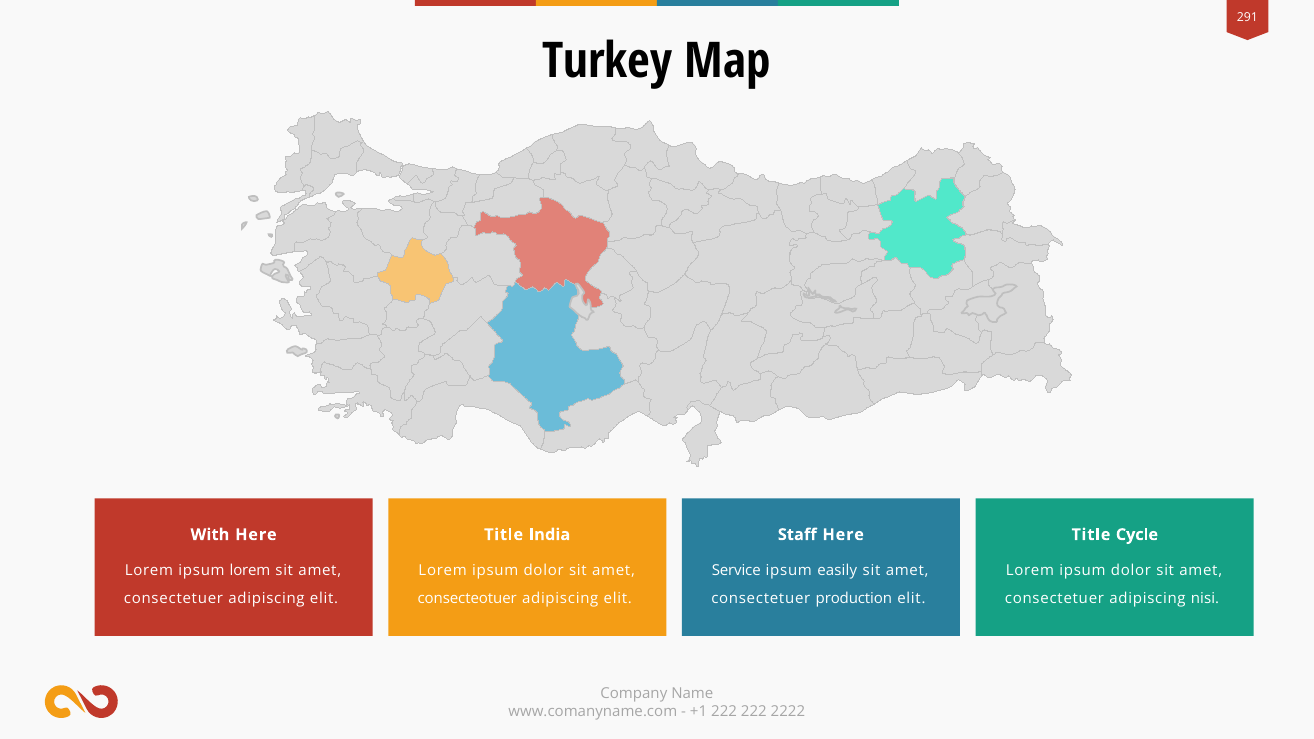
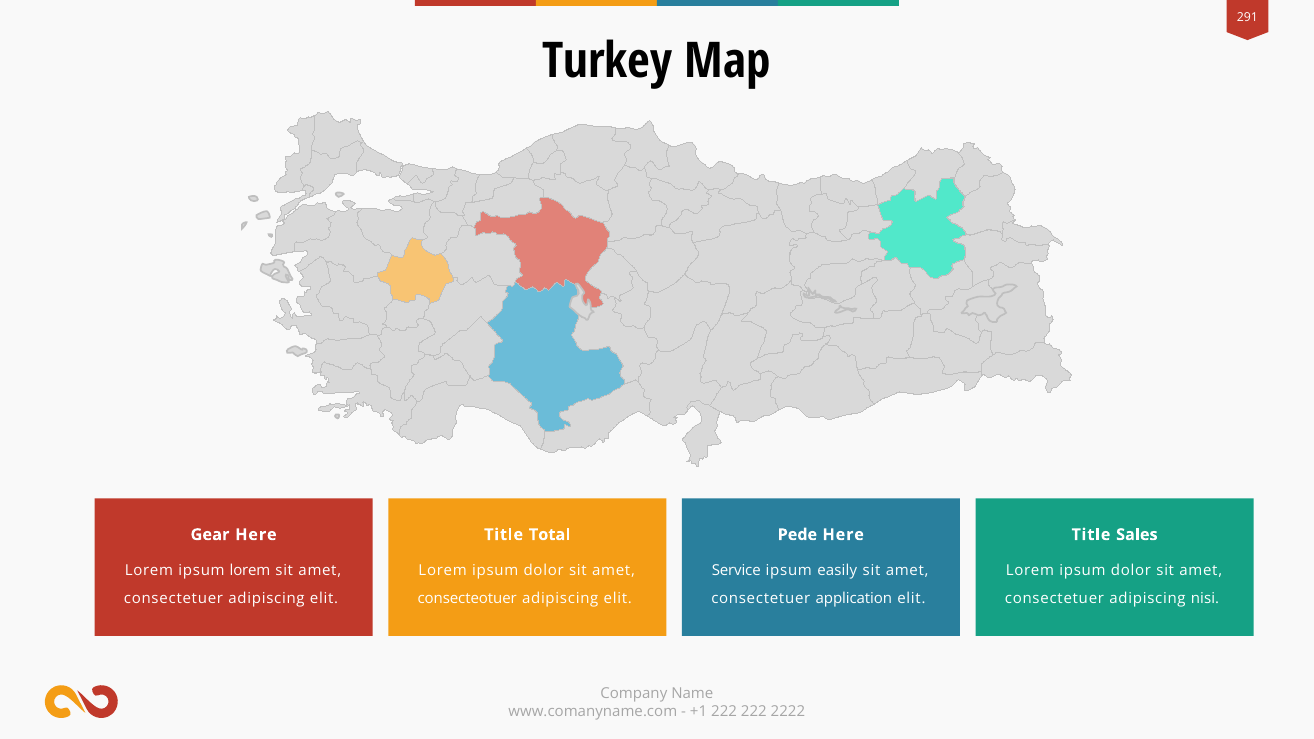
With: With -> Gear
India: India -> Total
Staff: Staff -> Pede
Cycle: Cycle -> Sales
production: production -> application
